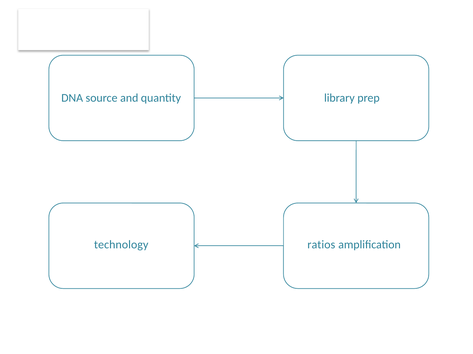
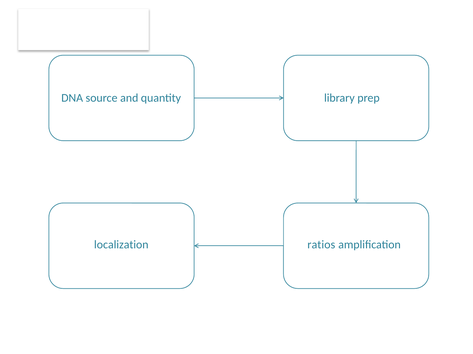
technology: technology -> localization
